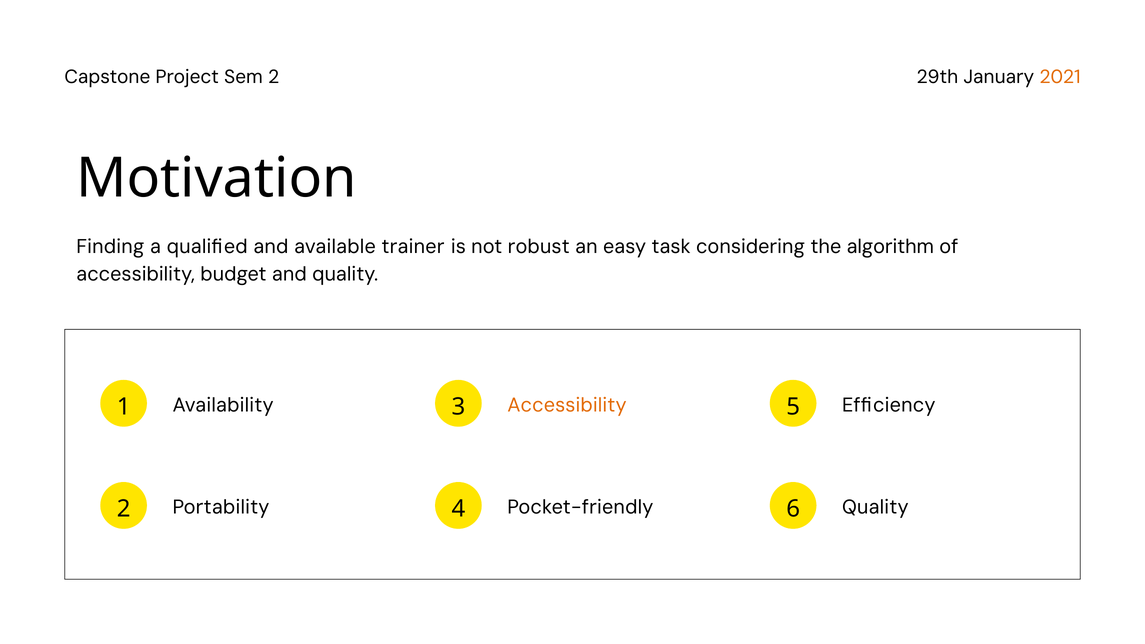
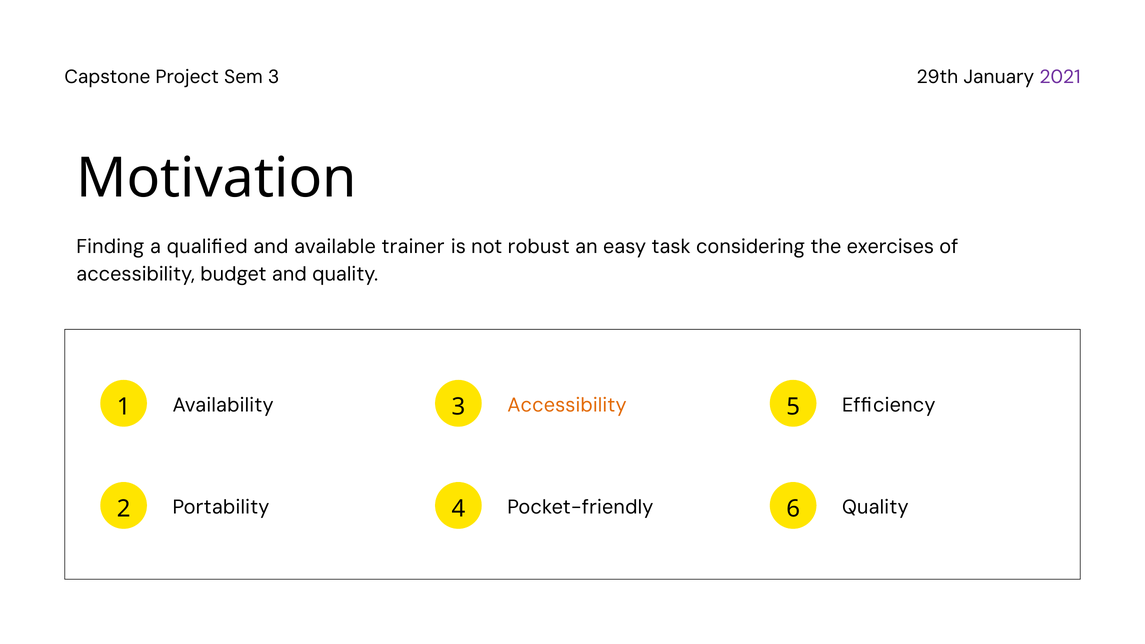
Sem 2: 2 -> 3
2021 colour: orange -> purple
algorithm: algorithm -> exercises
